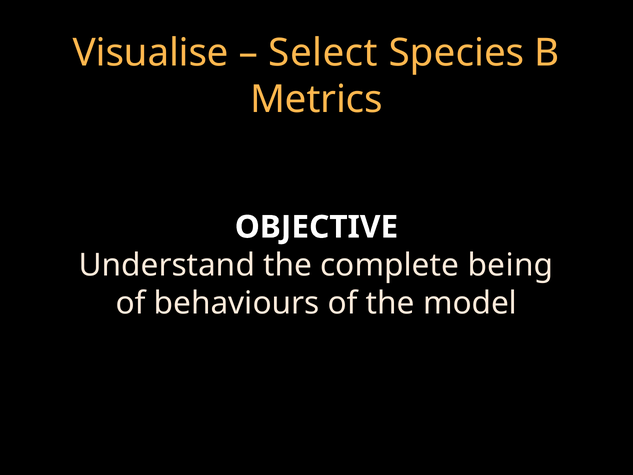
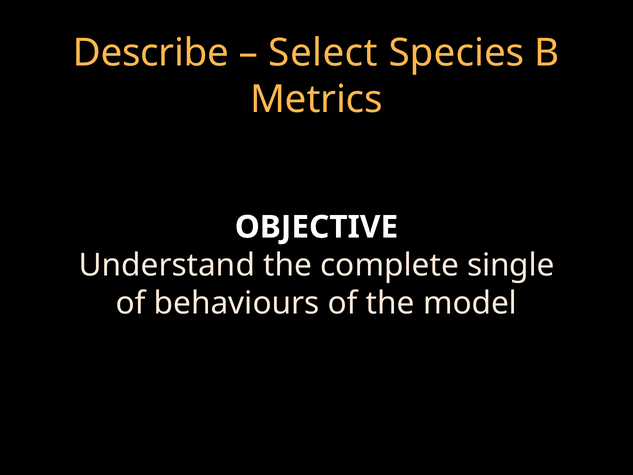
Visualise: Visualise -> Describe
being: being -> single
